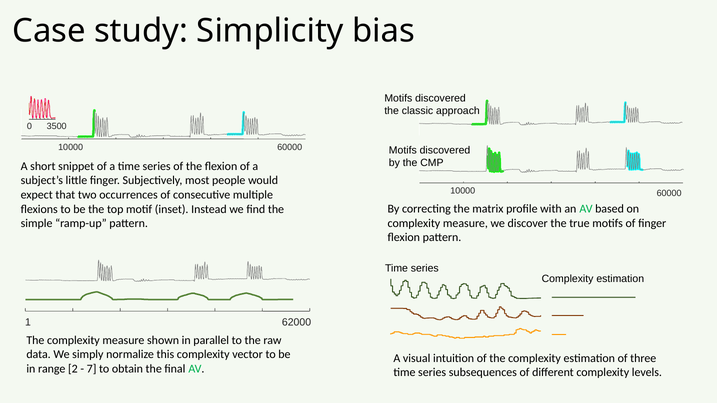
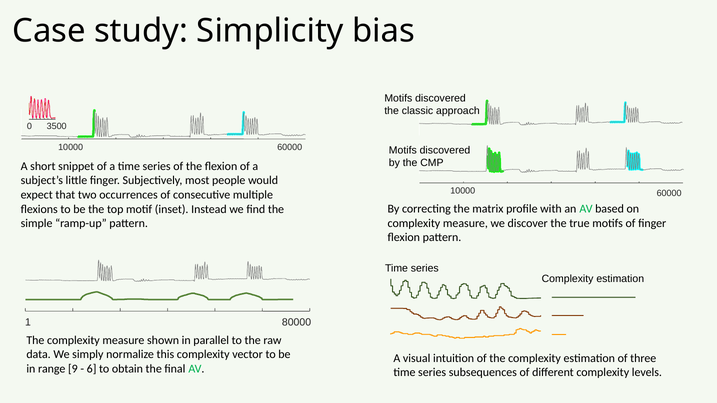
62000: 62000 -> 80000
2: 2 -> 9
7: 7 -> 6
